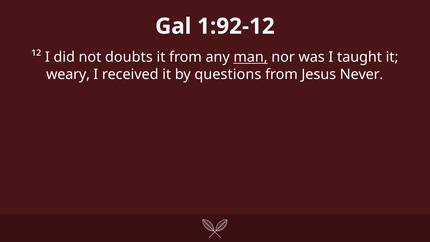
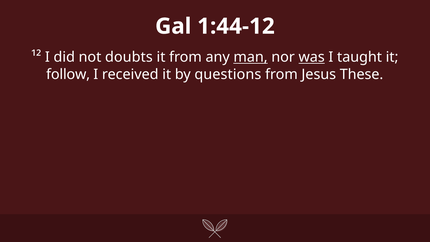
1:92-12: 1:92-12 -> 1:44-12
was underline: none -> present
weary: weary -> follow
Never: Never -> These
